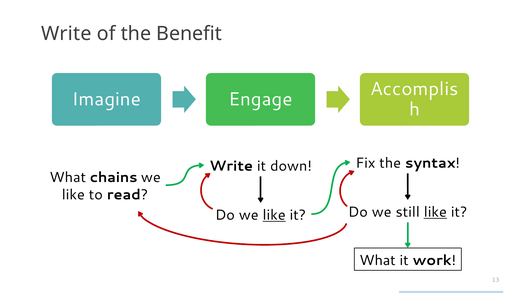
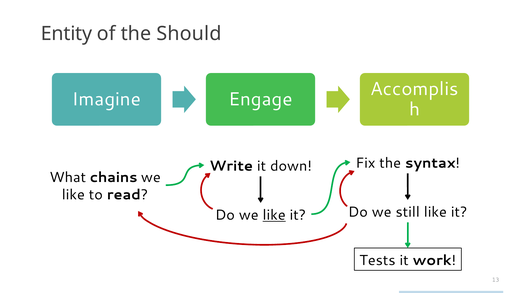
Write at (66, 34): Write -> Entity
Benefit: Benefit -> Should
like at (435, 212) underline: present -> none
What at (378, 260): What -> Tests
